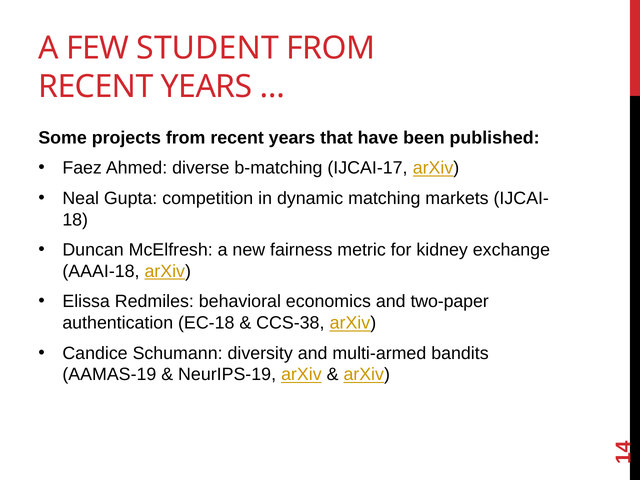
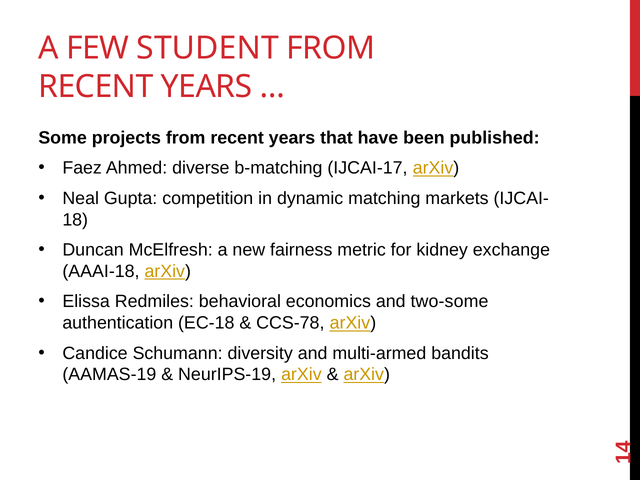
two-paper: two-paper -> two-some
CCS-38: CCS-38 -> CCS-78
